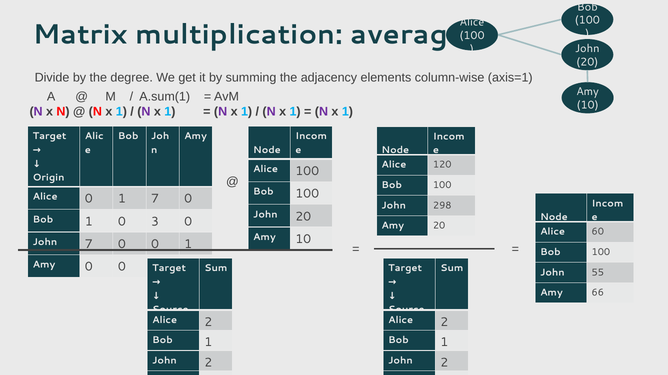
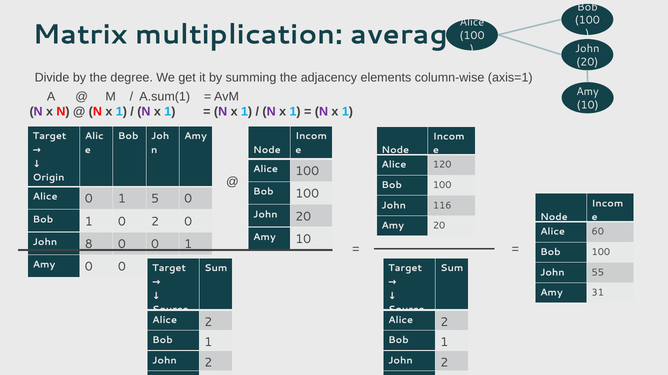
1 7: 7 -> 5
298: 298 -> 116
0 3: 3 -> 2
John 7: 7 -> 8
66: 66 -> 31
